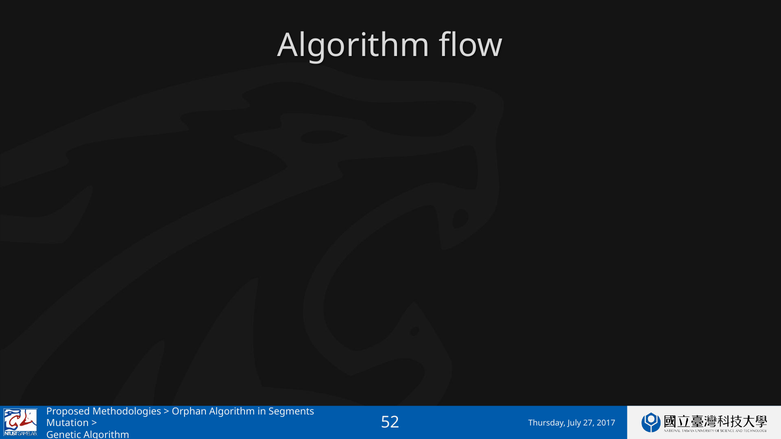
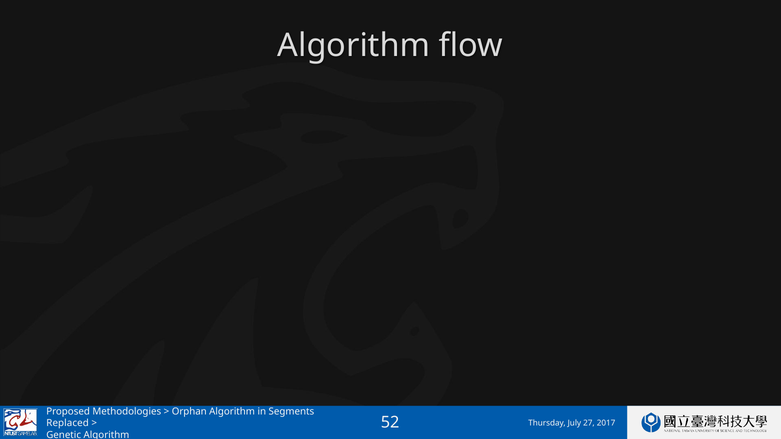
Mutation: Mutation -> Replaced
